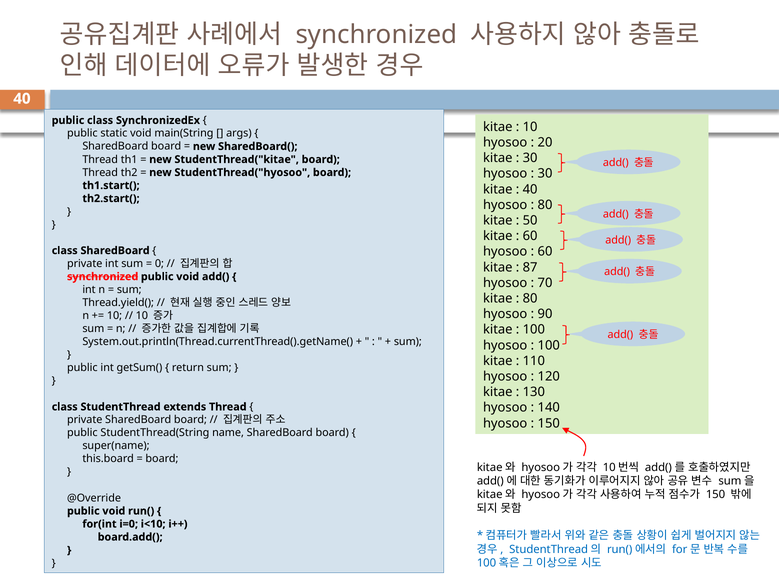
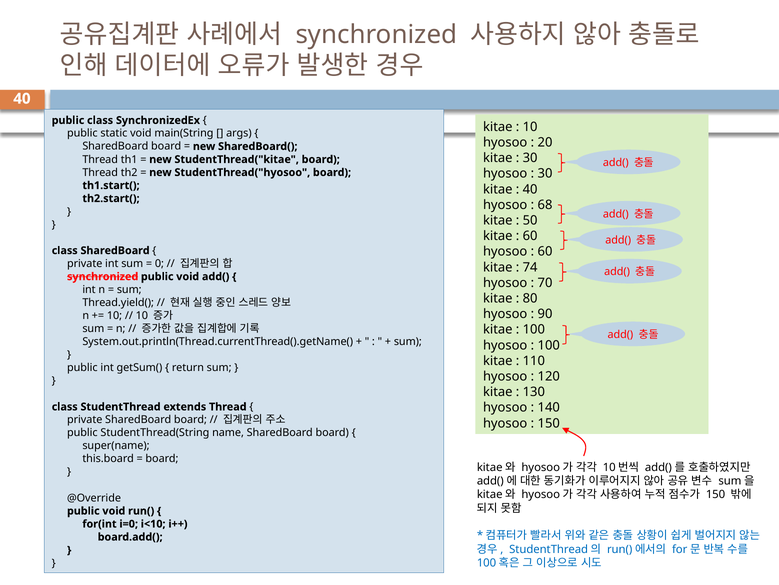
80 at (545, 205): 80 -> 68
87: 87 -> 74
